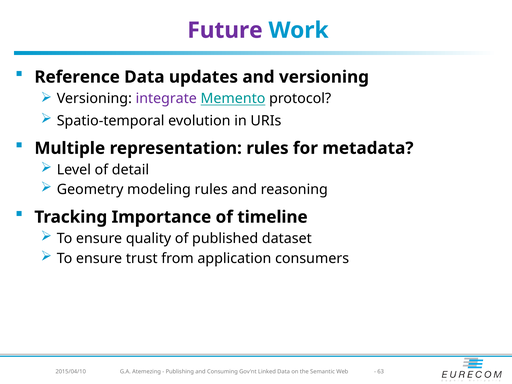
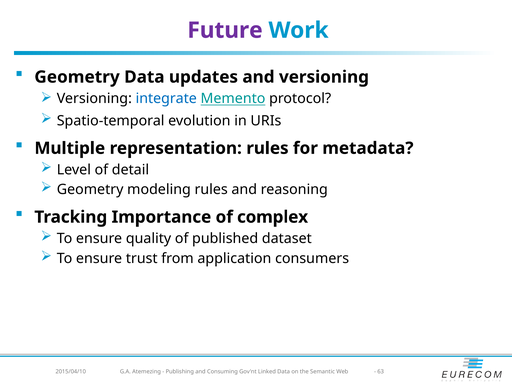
Reference at (77, 77): Reference -> Geometry
integrate colour: purple -> blue
timeline: timeline -> complex
